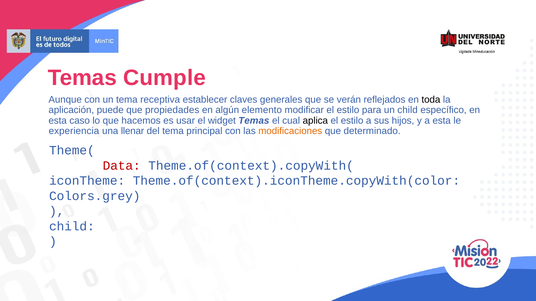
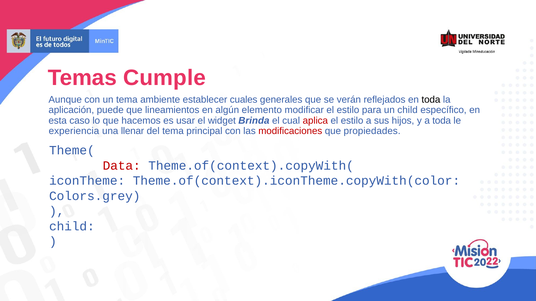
receptiva: receptiva -> ambiente
claves: claves -> cuales
propiedades: propiedades -> lineamientos
widget Temas: Temas -> Brinda
aplica colour: black -> red
a esta: esta -> toda
modificaciones colour: orange -> red
determinado: determinado -> propiedades
